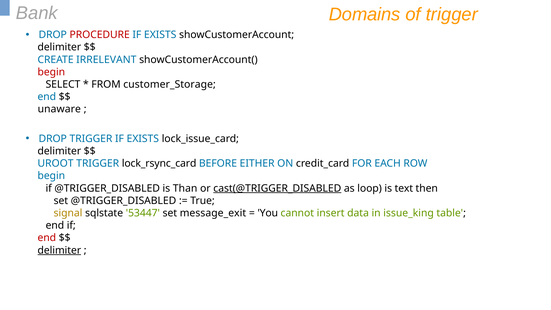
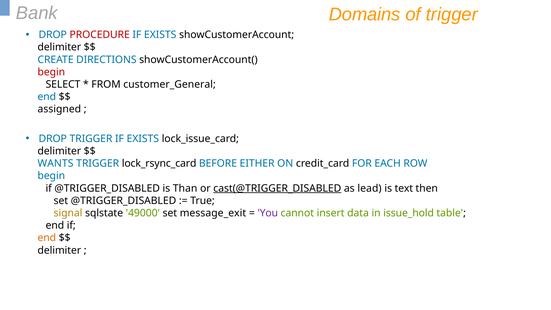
IRRELEVANT: IRRELEVANT -> DIRECTIONS
customer_Storage: customer_Storage -> customer_General
unaware: unaware -> assigned
UROOT: UROOT -> WANTS
loop: loop -> lead
53447: 53447 -> 49000
You colour: black -> purple
issue_king: issue_king -> issue_hold
end at (47, 238) colour: red -> orange
delimiter at (59, 250) underline: present -> none
